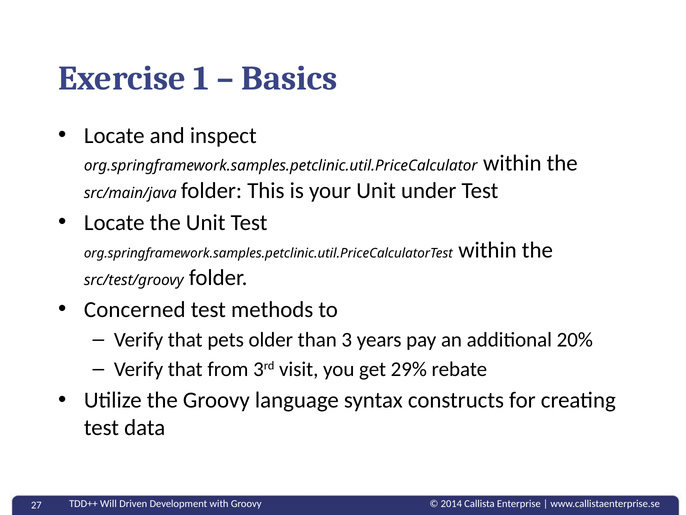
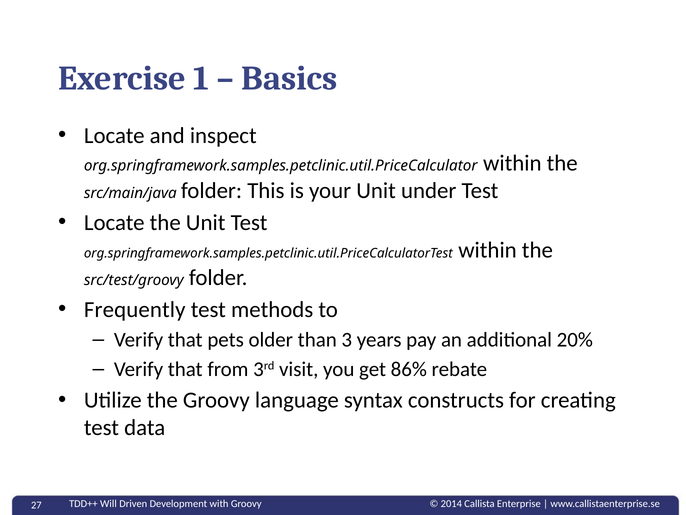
Concerned: Concerned -> Frequently
29%: 29% -> 86%
